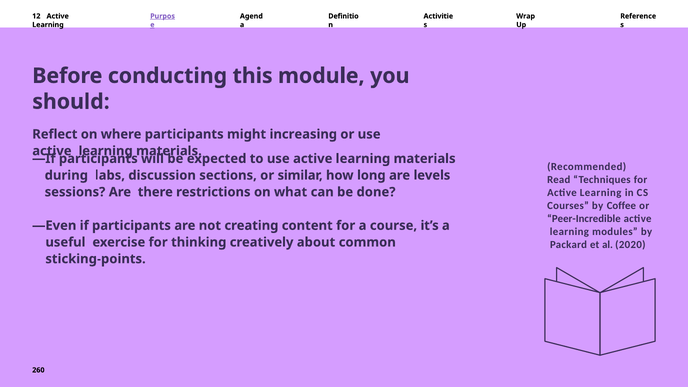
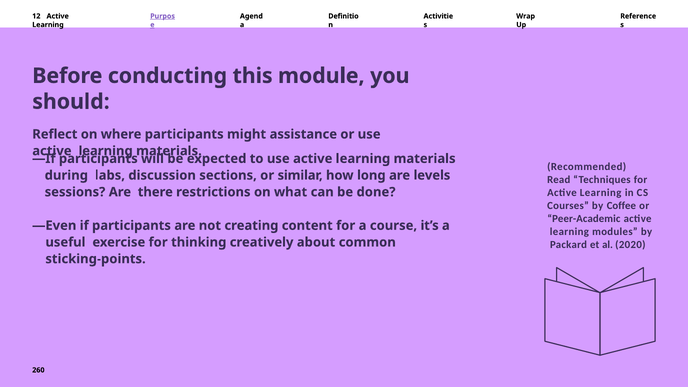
increasing: increasing -> assistance
Peer-Incredible: Peer-Incredible -> Peer-Academic
